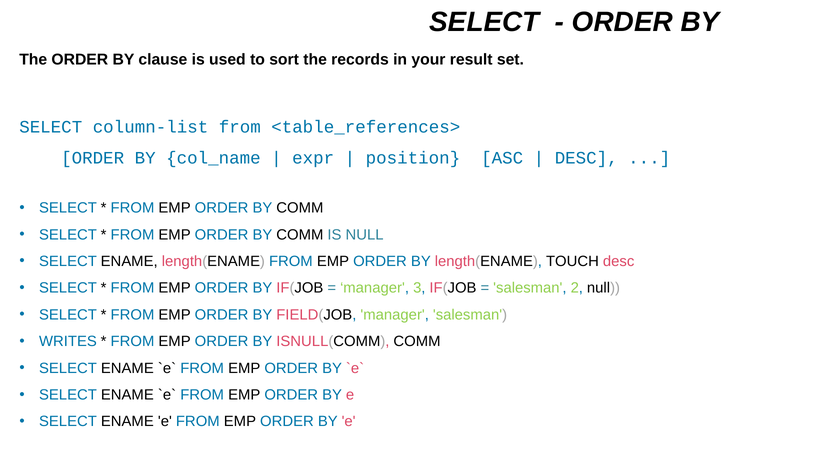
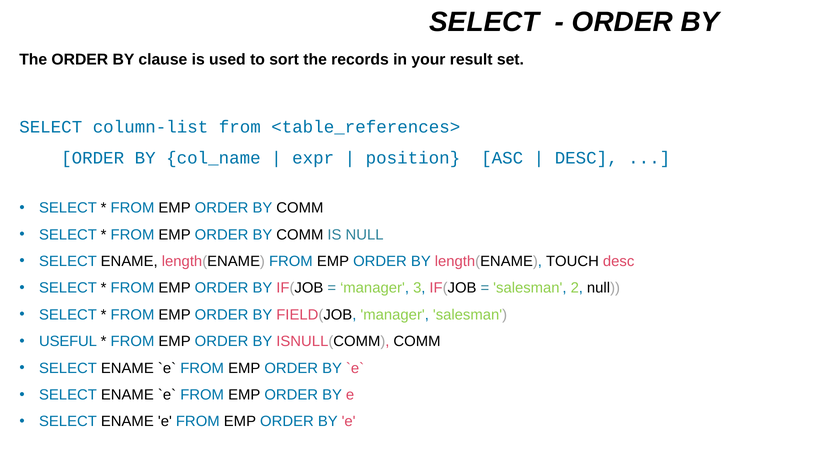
WRITES: WRITES -> USEFUL
